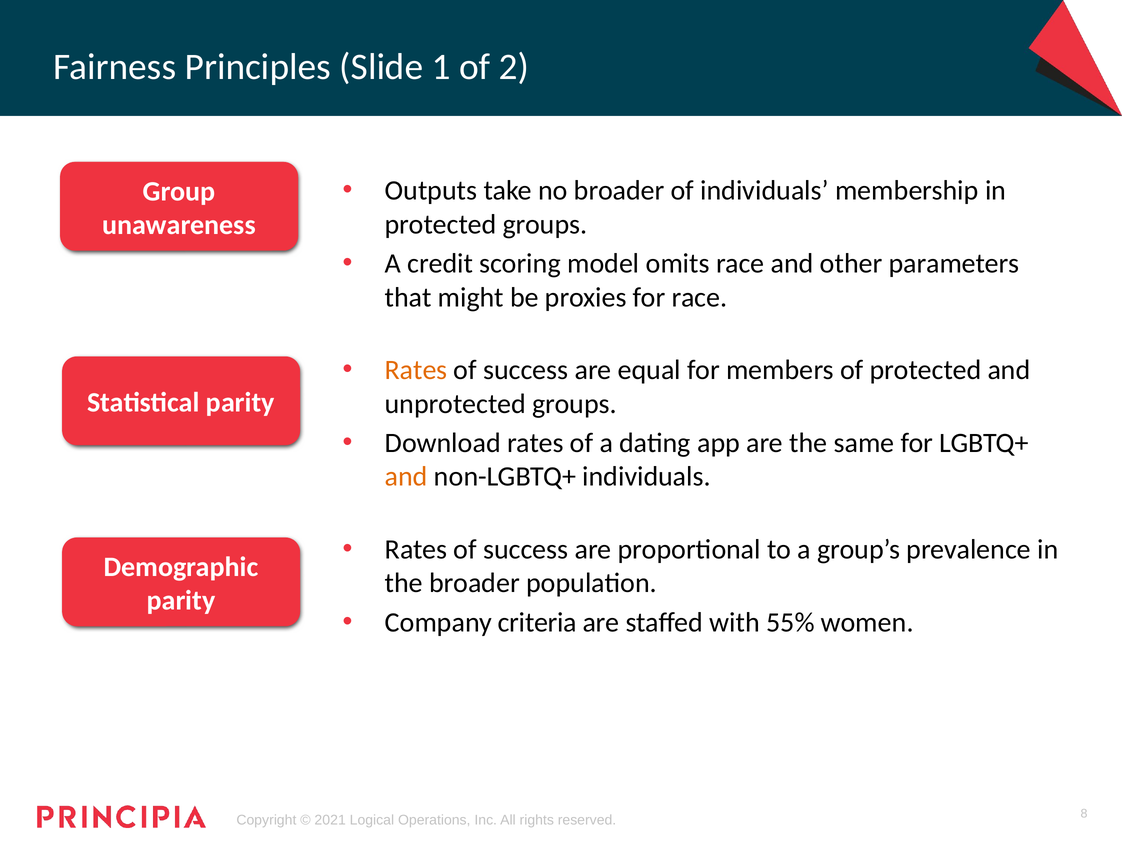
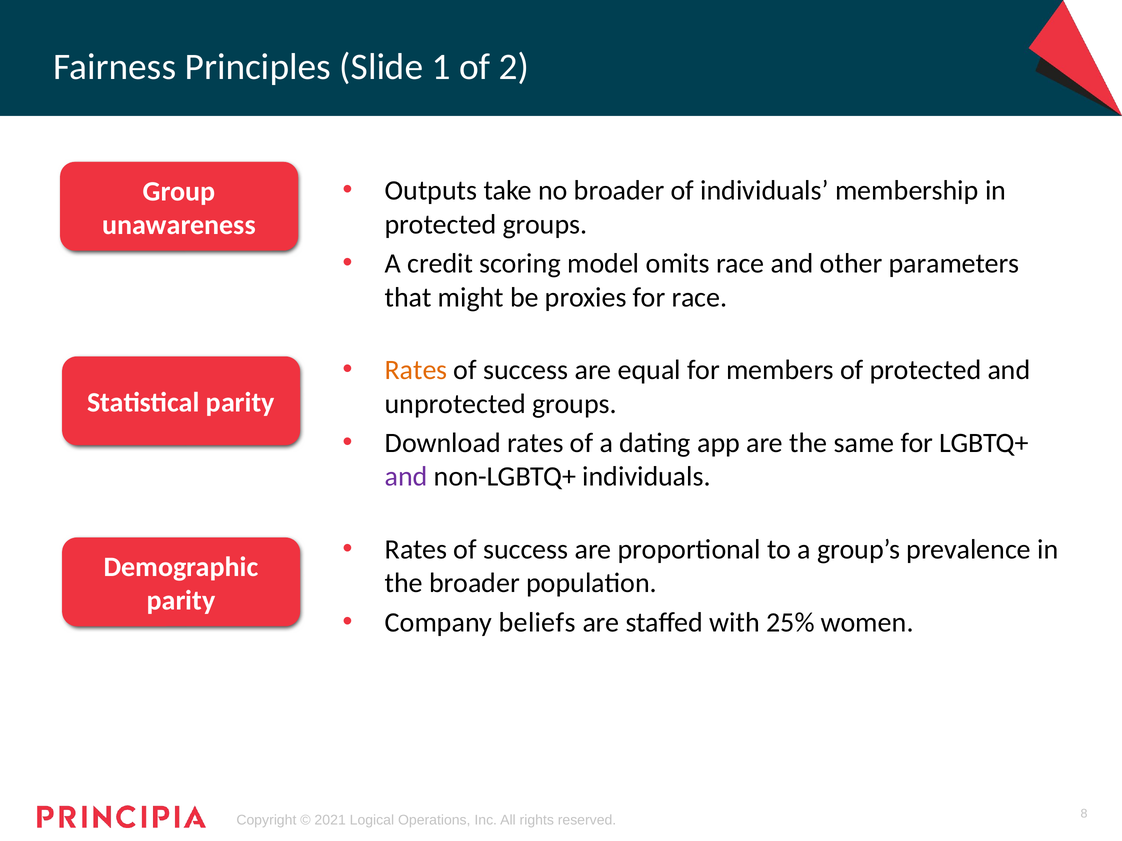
and at (406, 477) colour: orange -> purple
criteria: criteria -> beliefs
55%: 55% -> 25%
